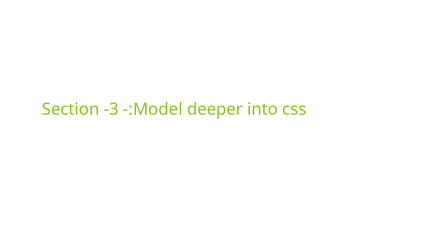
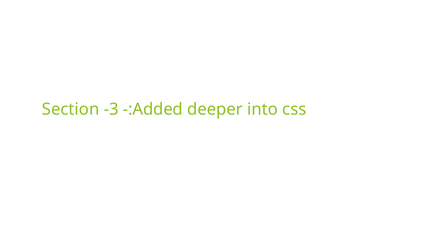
-:Model: -:Model -> -:Added
